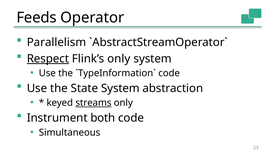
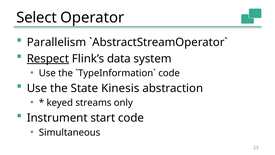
Feeds: Feeds -> Select
Flink’s only: only -> data
State System: System -> Kinesis
streams underline: present -> none
both: both -> start
